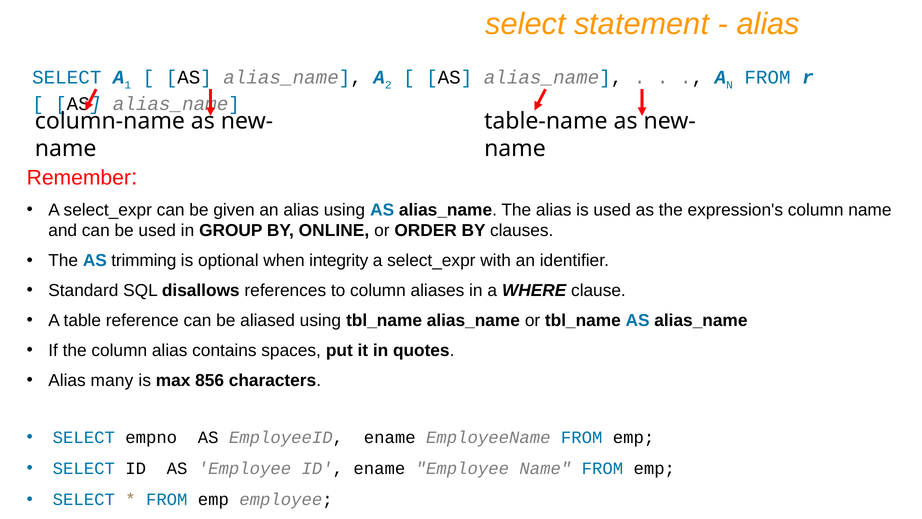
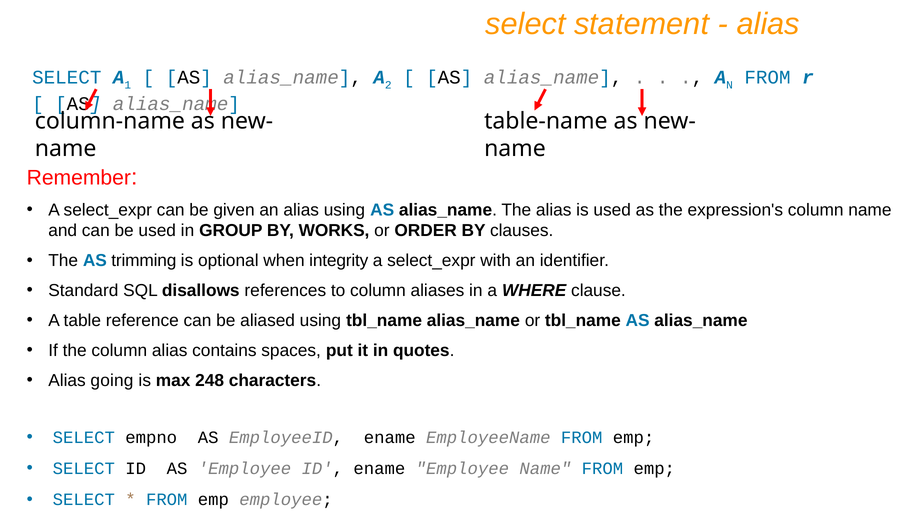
ONLINE: ONLINE -> WORKS
many: many -> going
856: 856 -> 248
